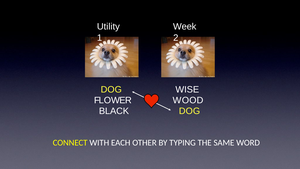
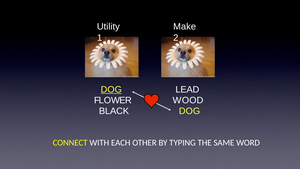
Week: Week -> Make
DOG at (111, 89) underline: none -> present
WISE: WISE -> LEAD
